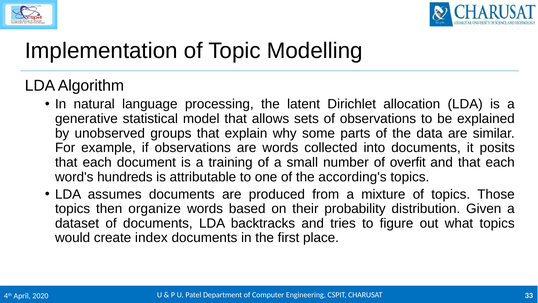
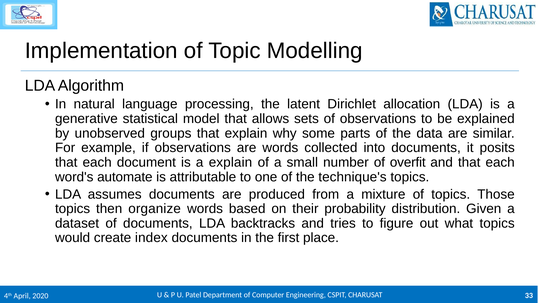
a training: training -> explain
hundreds: hundreds -> automate
according's: according's -> technique's
